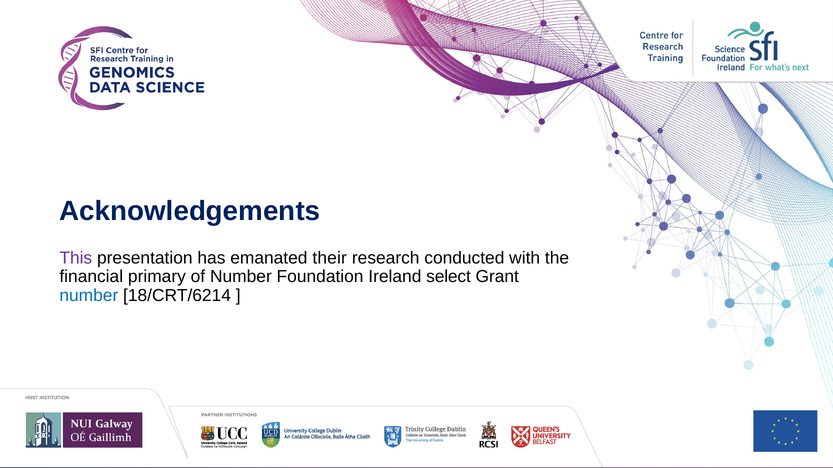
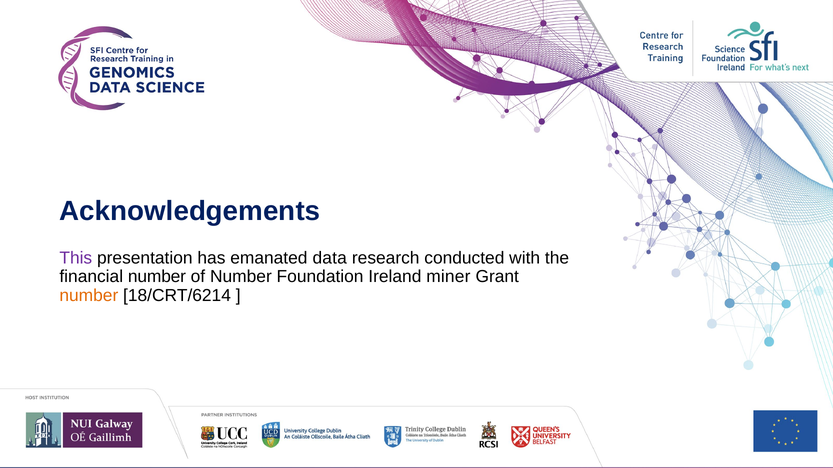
their: their -> data
financial primary: primary -> number
select: select -> miner
number at (89, 296) colour: blue -> orange
